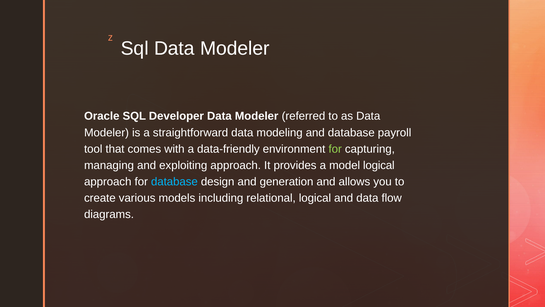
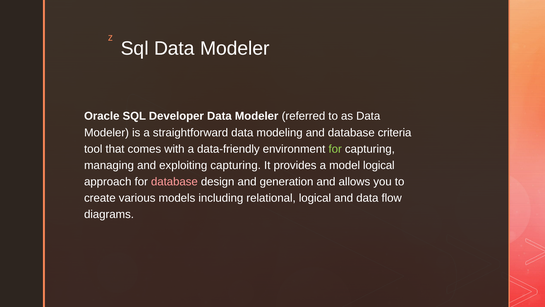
payroll: payroll -> criteria
exploiting approach: approach -> capturing
database at (174, 181) colour: light blue -> pink
